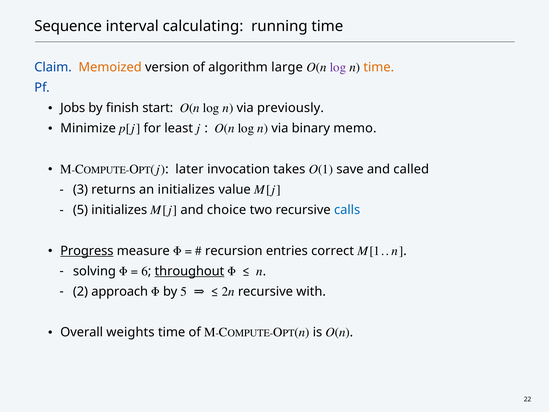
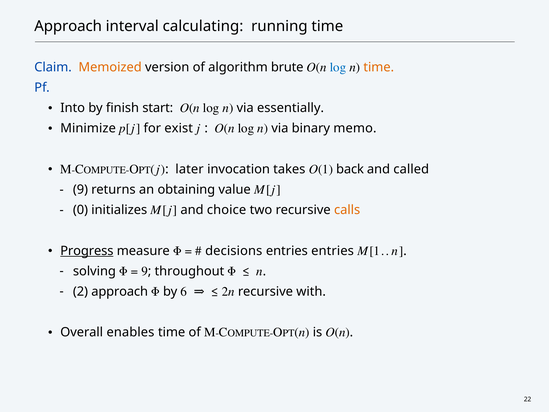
Sequence at (68, 26): Sequence -> Approach
large: large -> brute
log at (338, 67) colour: purple -> blue
Jobs: Jobs -> Into
previously: previously -> essentially
least: least -> exist
save: save -> back
3 at (80, 189): 3 -> 9
an initializes: initializes -> obtaining
5 at (80, 210): 5 -> 0
calls colour: blue -> orange
recursion: recursion -> decisions
entries correct: correct -> entries
6 at (145, 271): 6 -> 9
throughout underline: present -> none
by 5: 5 -> 6
weights: weights -> enables
